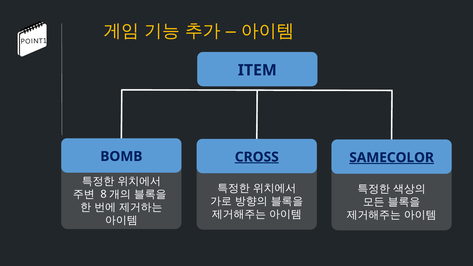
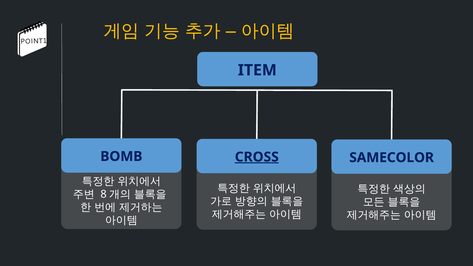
SAMECOLOR underline: present -> none
